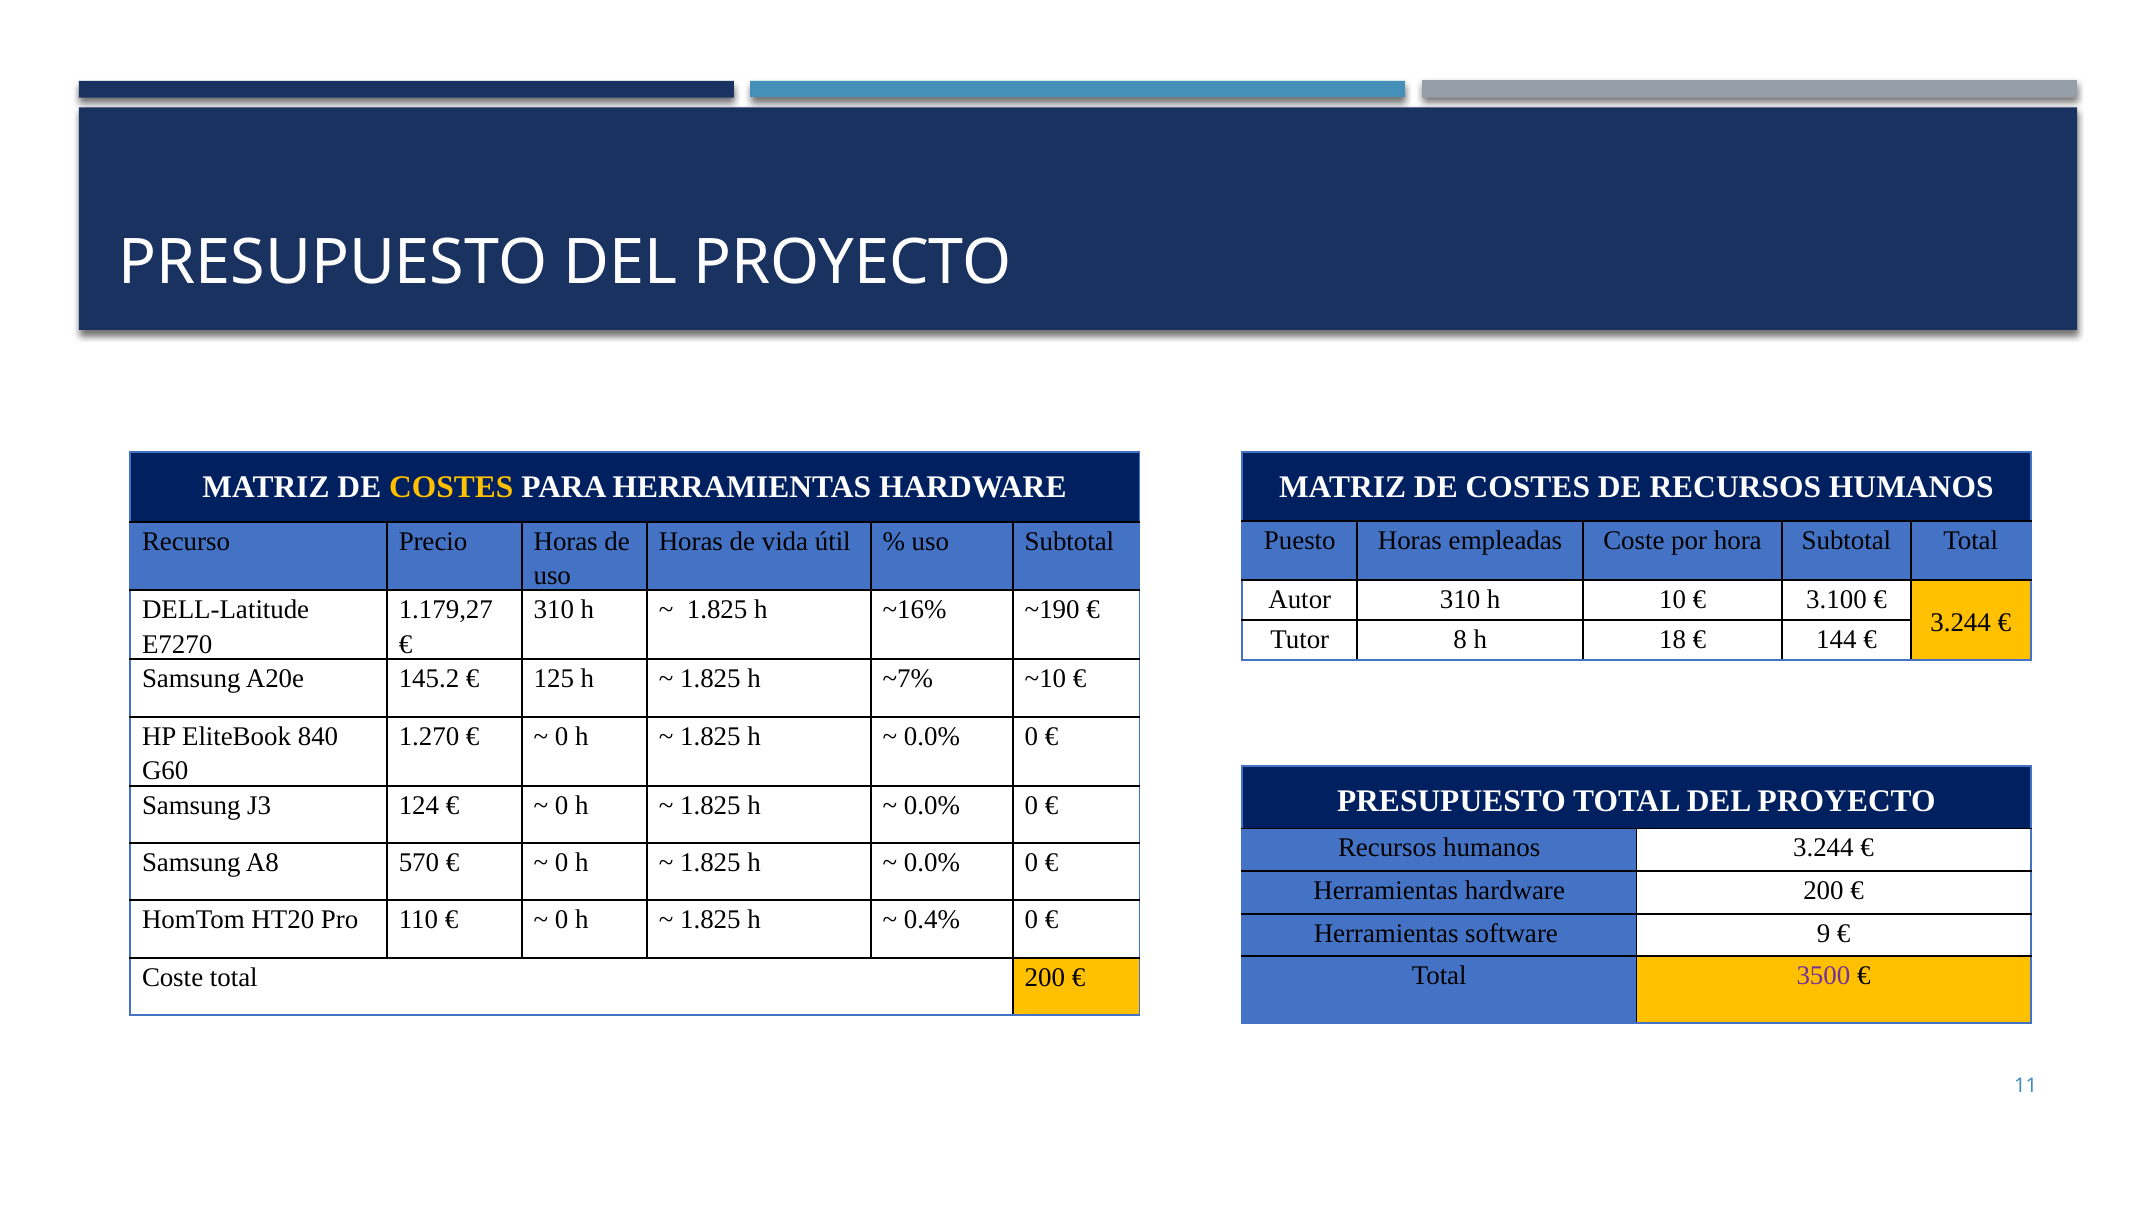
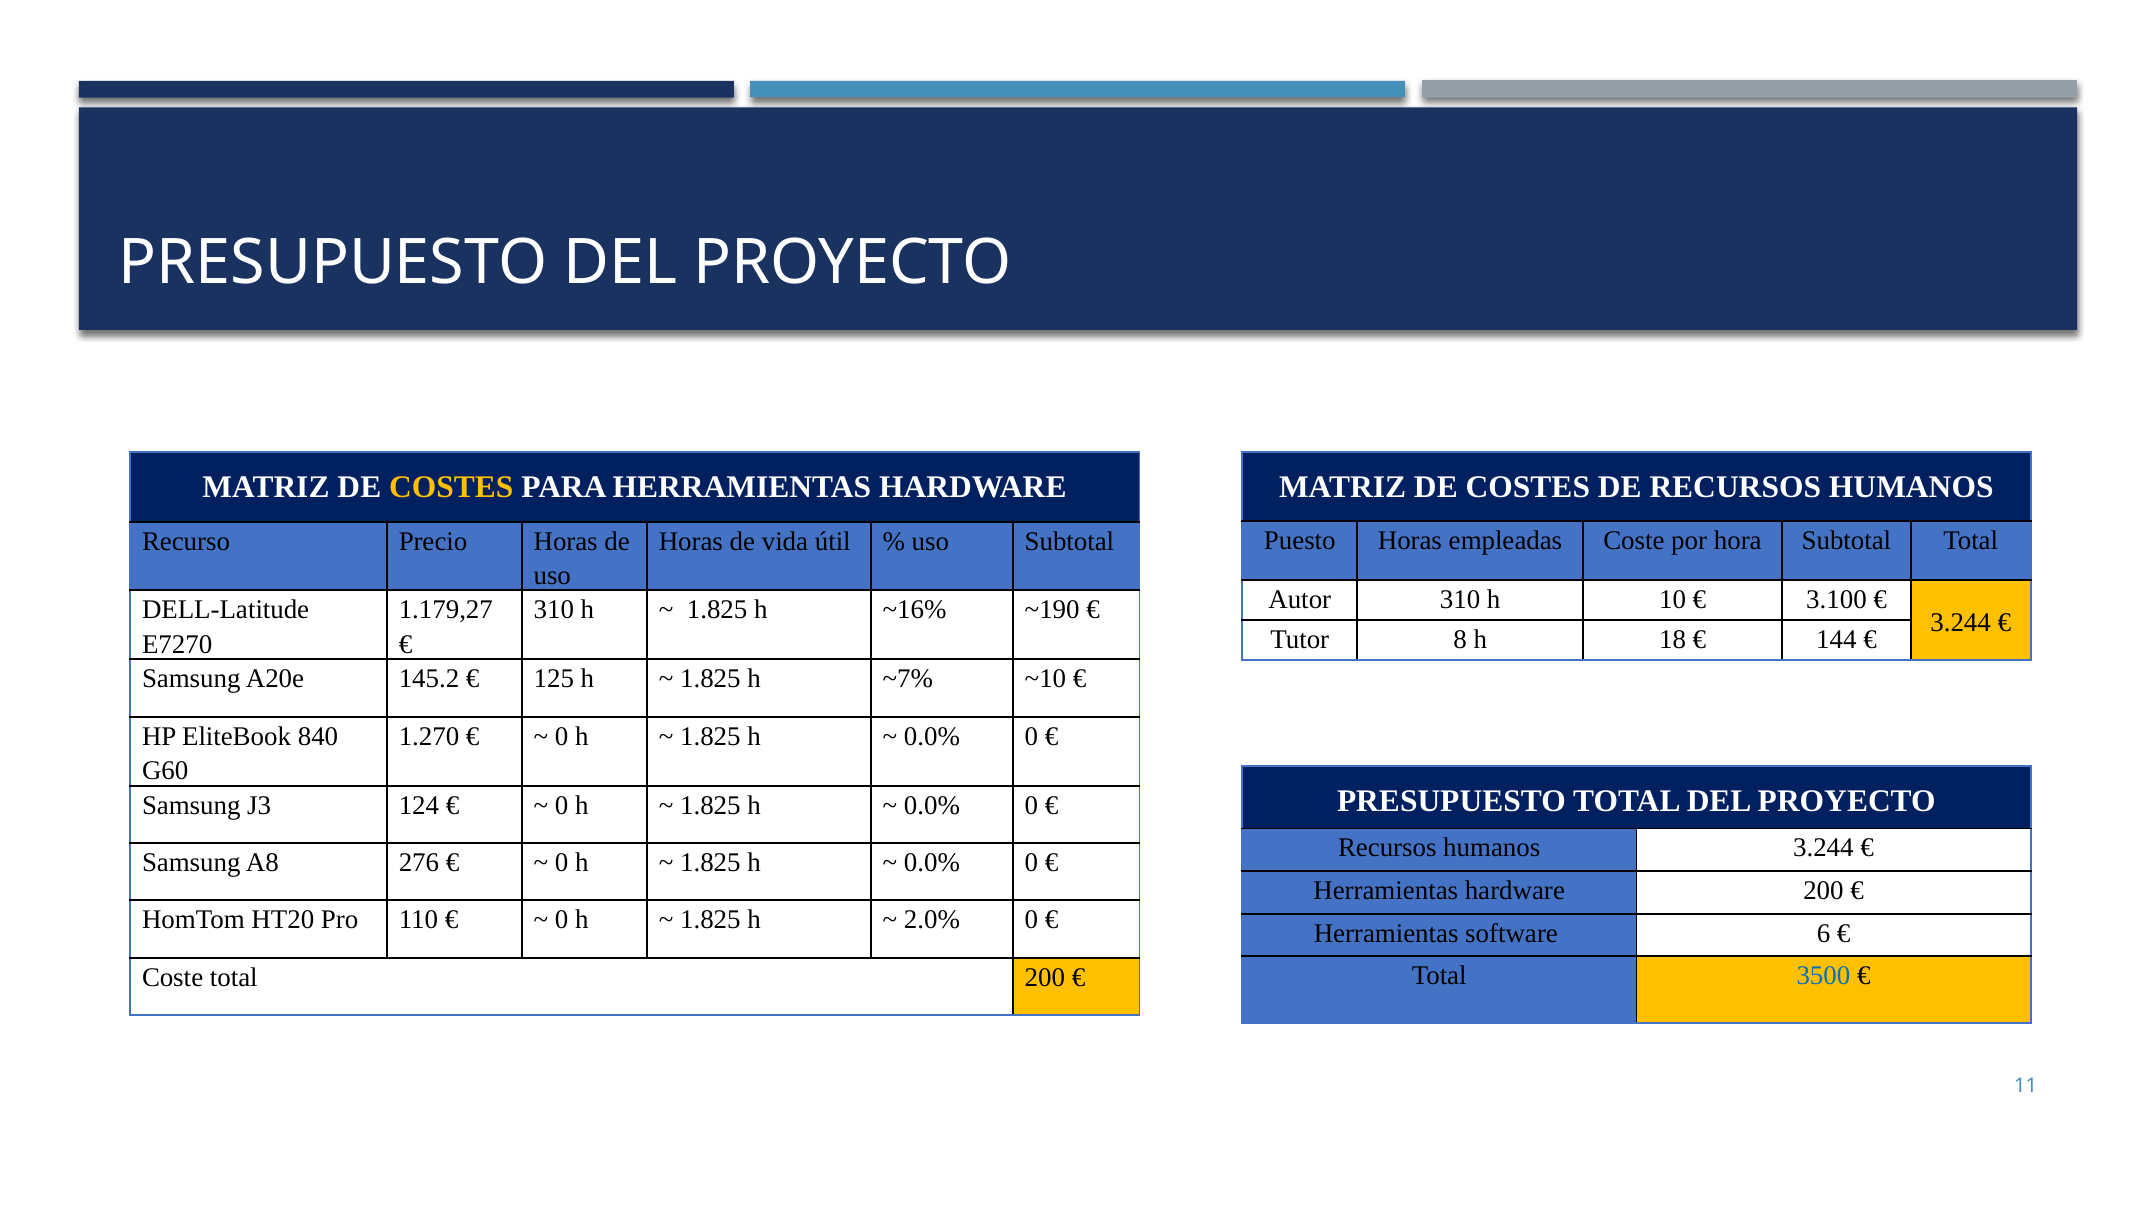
570: 570 -> 276
0.4%: 0.4% -> 2.0%
9: 9 -> 6
3500 colour: purple -> blue
